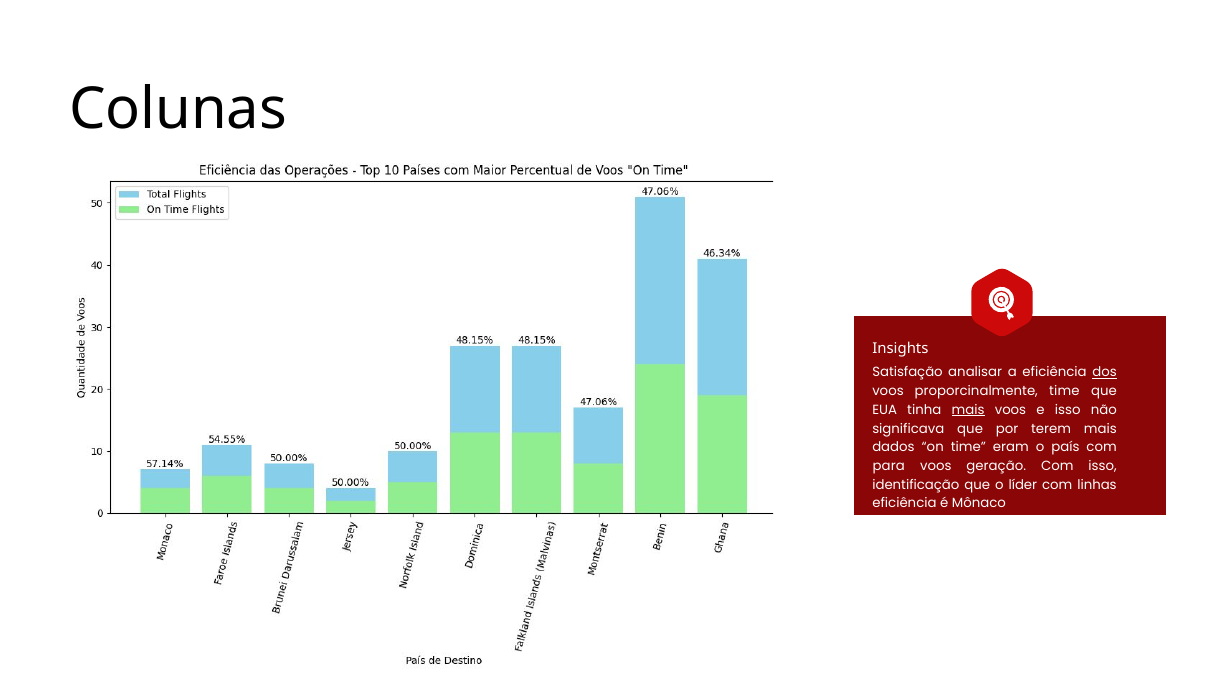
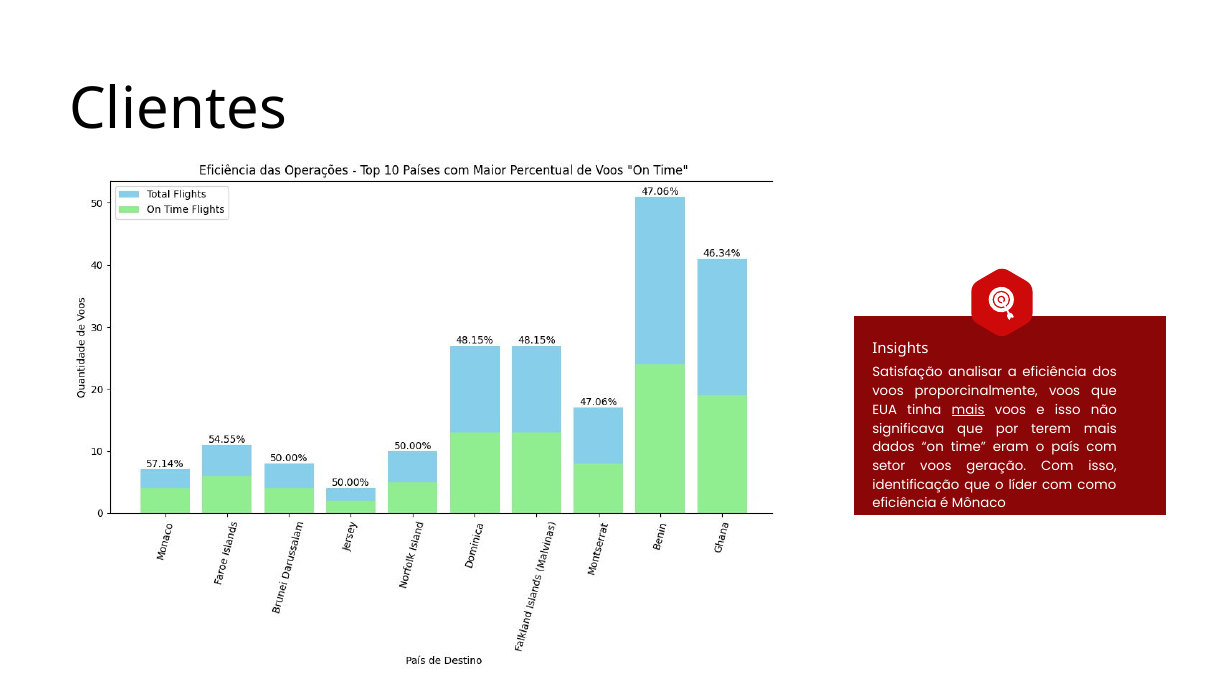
Colunas: Colunas -> Clientes
dos underline: present -> none
proporcinalmente time: time -> voos
para: para -> setor
linhas: linhas -> como
